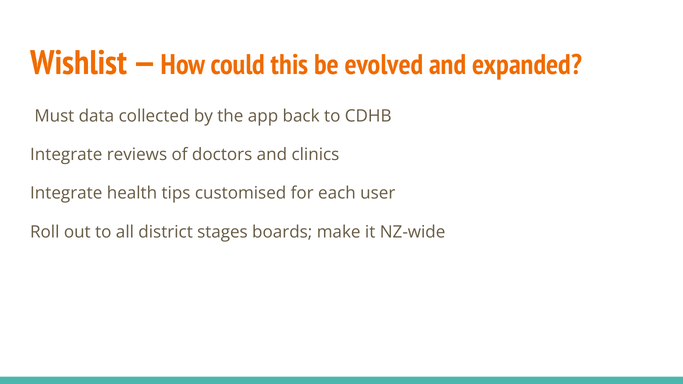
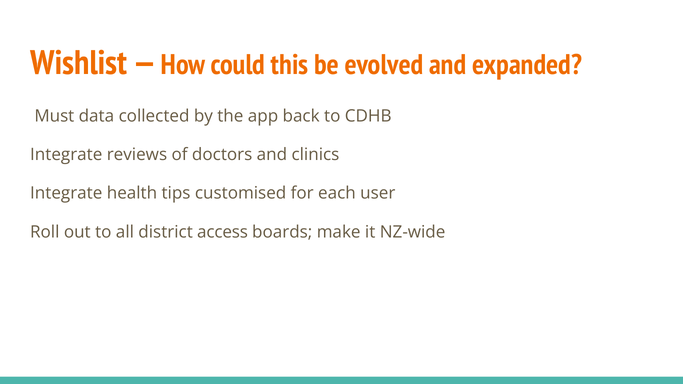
stages: stages -> access
